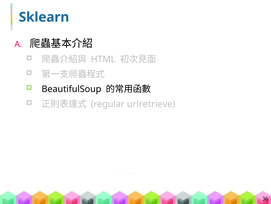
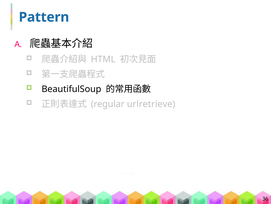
Sklearn: Sklearn -> Pattern
